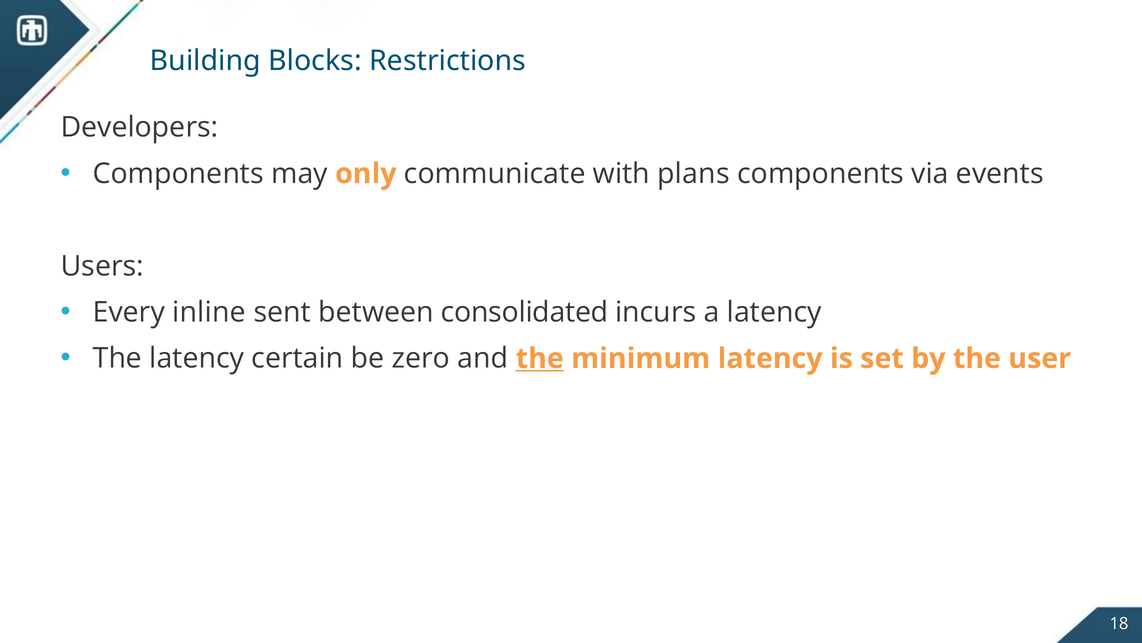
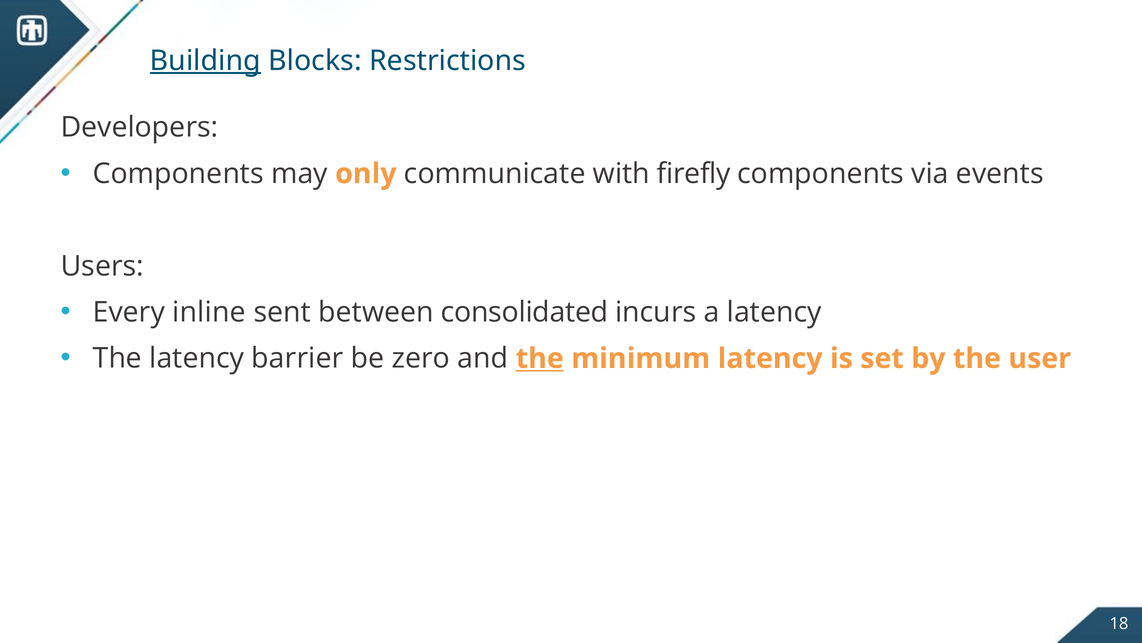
Building underline: none -> present
plans: plans -> firefly
certain: certain -> barrier
